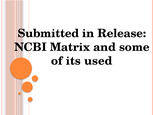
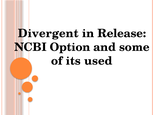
Submitted: Submitted -> Divergent
Matrix: Matrix -> Option
